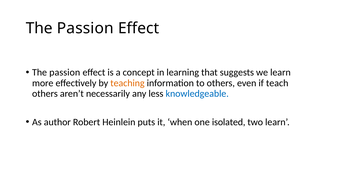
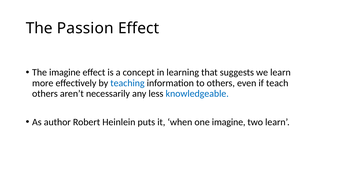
passion at (65, 73): passion -> imagine
teaching colour: orange -> blue
one isolated: isolated -> imagine
